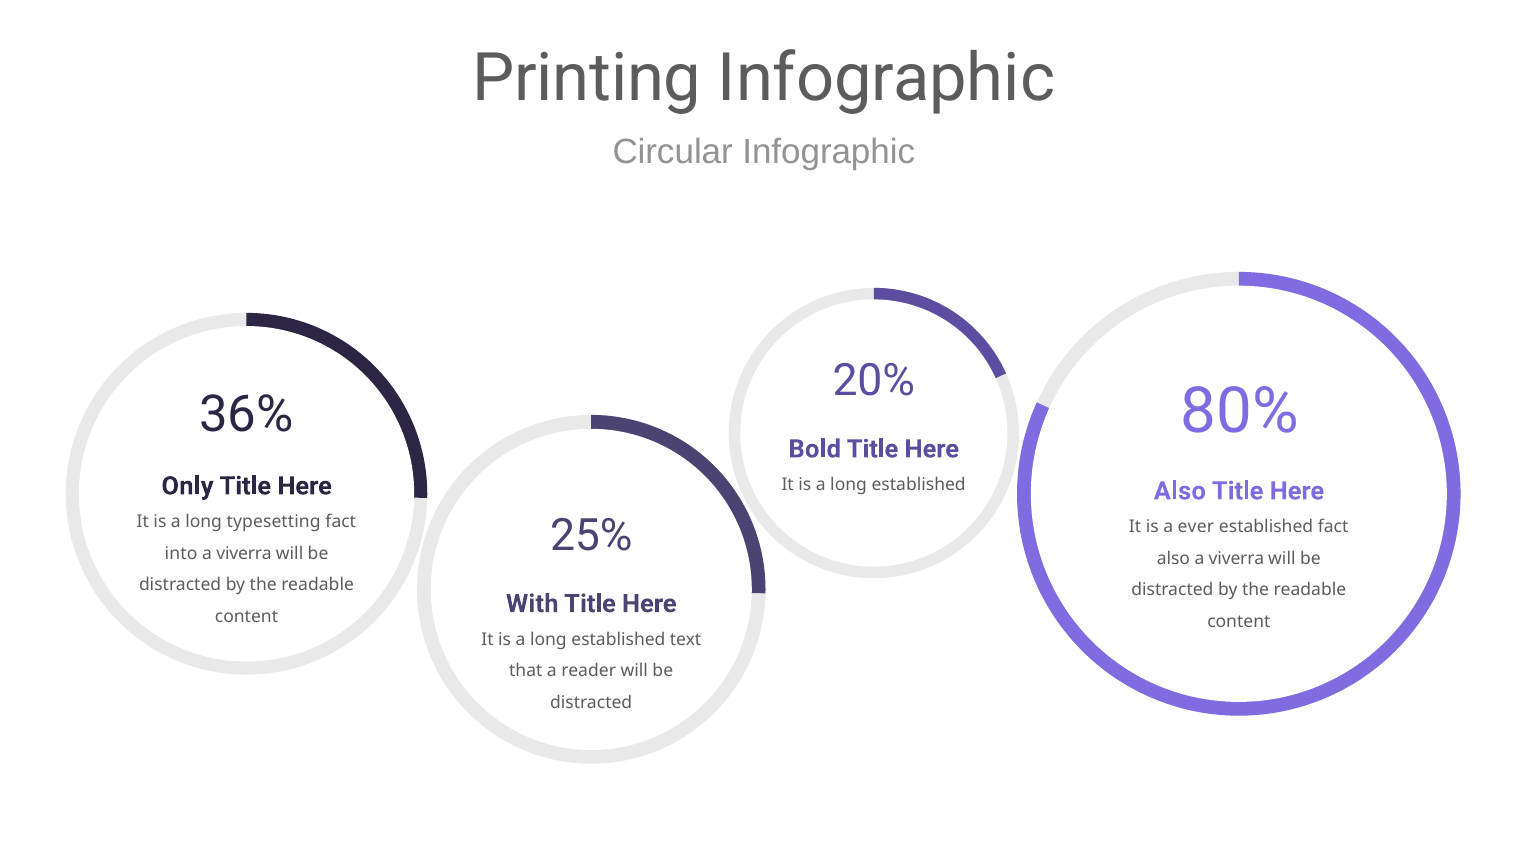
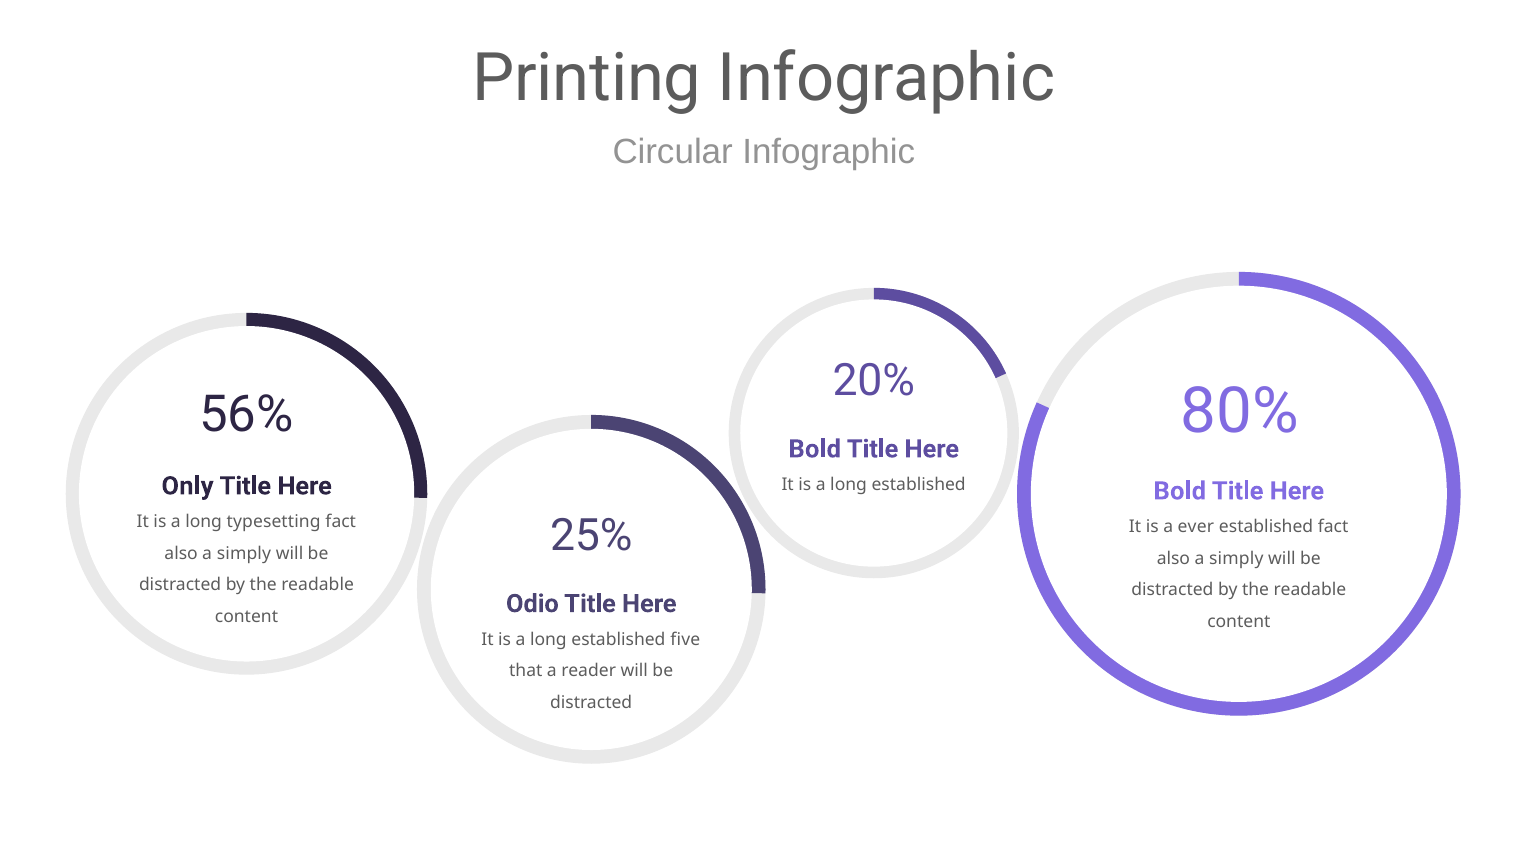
36%: 36% -> 56%
Also at (1180, 491): Also -> Bold
into at (181, 553): into -> also
viverra at (244, 553): viverra -> simply
viverra at (1236, 558): viverra -> simply
With: With -> Odio
text: text -> five
